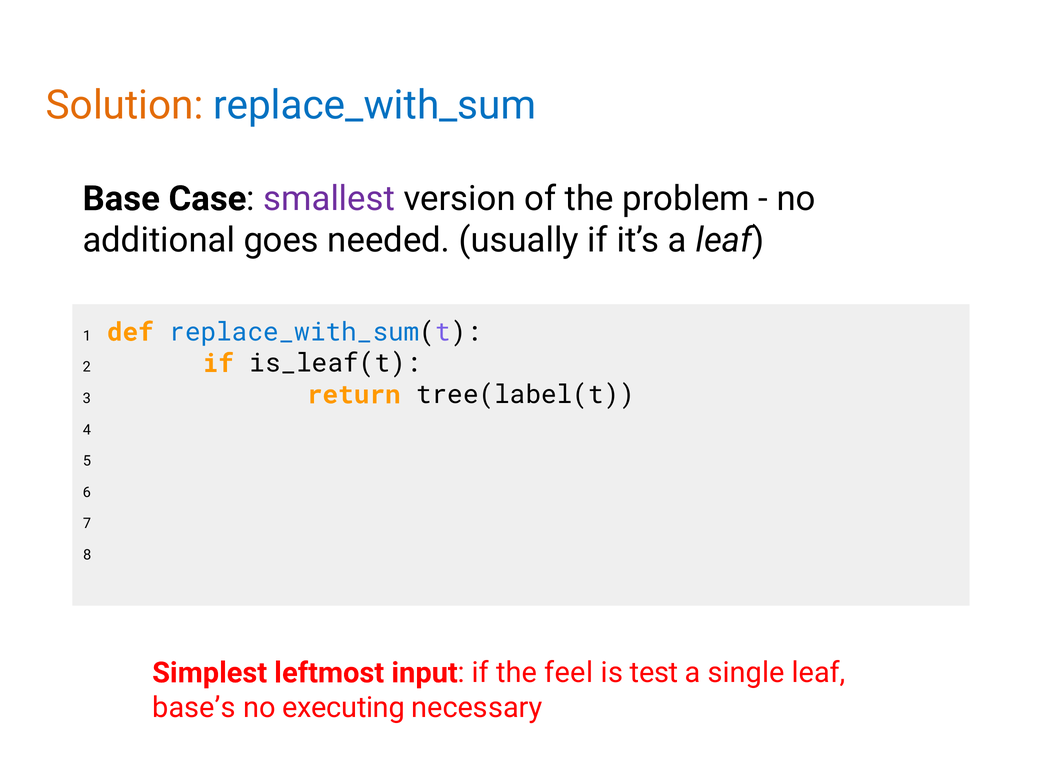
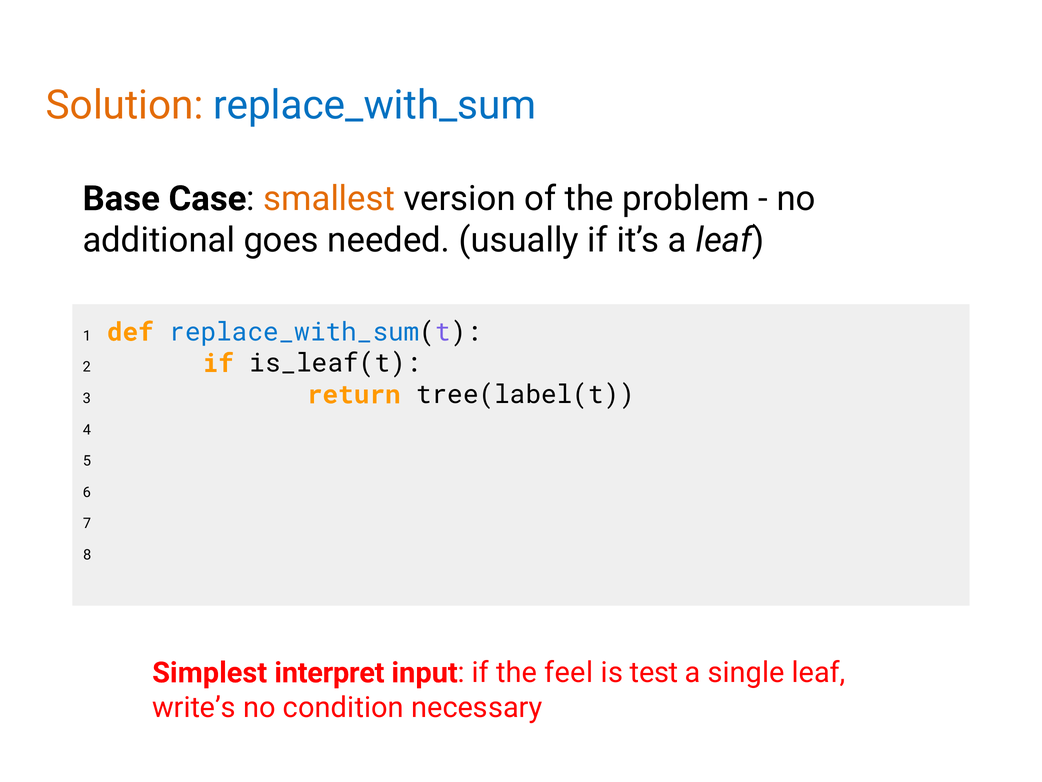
smallest colour: purple -> orange
leftmost: leftmost -> interpret
base’s: base’s -> write’s
executing: executing -> condition
